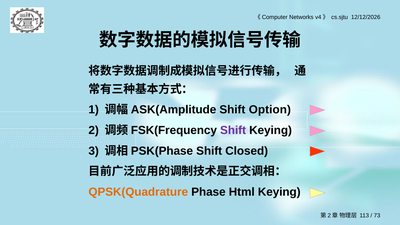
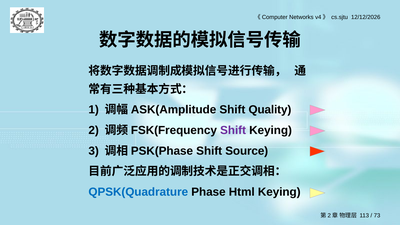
Option: Option -> Quality
Closed: Closed -> Source
QPSK(Quadrature colour: orange -> blue
